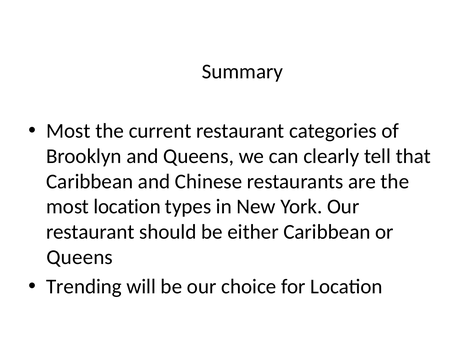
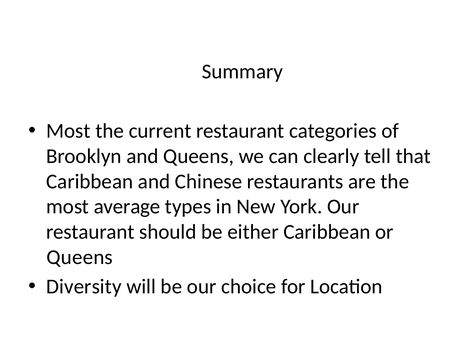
most location: location -> average
Trending: Trending -> Diversity
